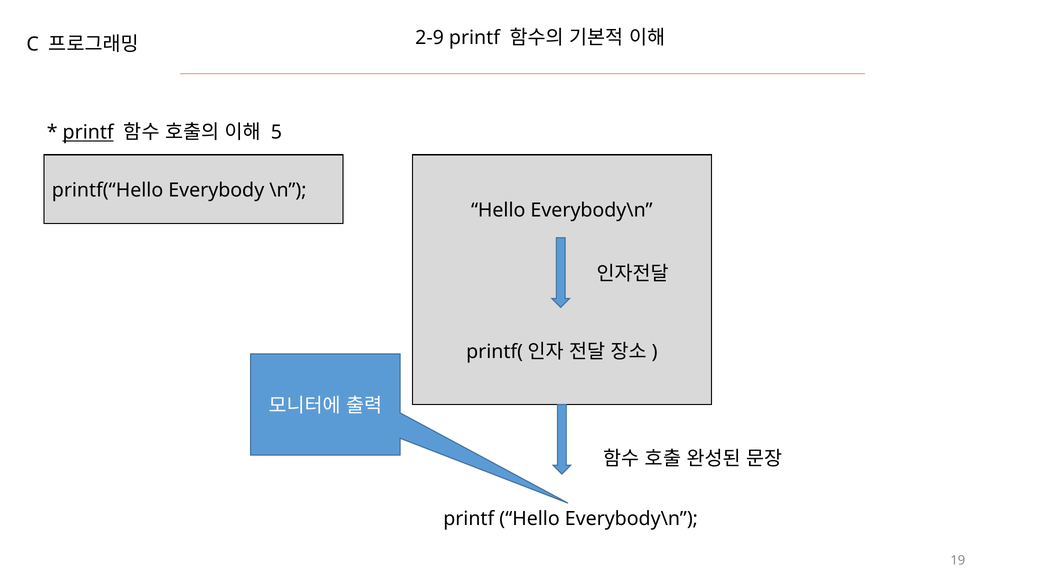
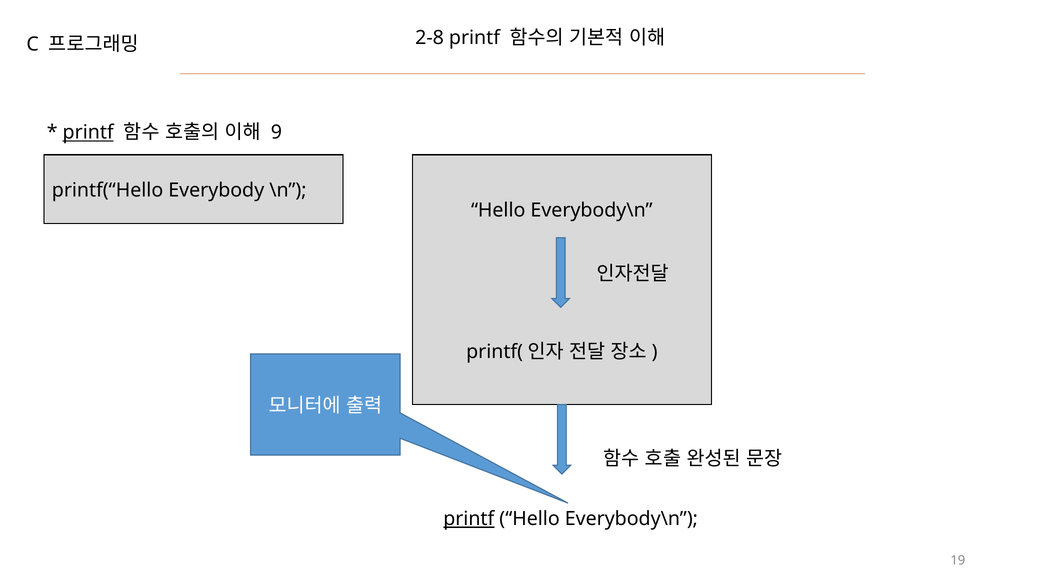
2-9: 2-9 -> 2-8
5: 5 -> 9
printf at (469, 519) underline: none -> present
